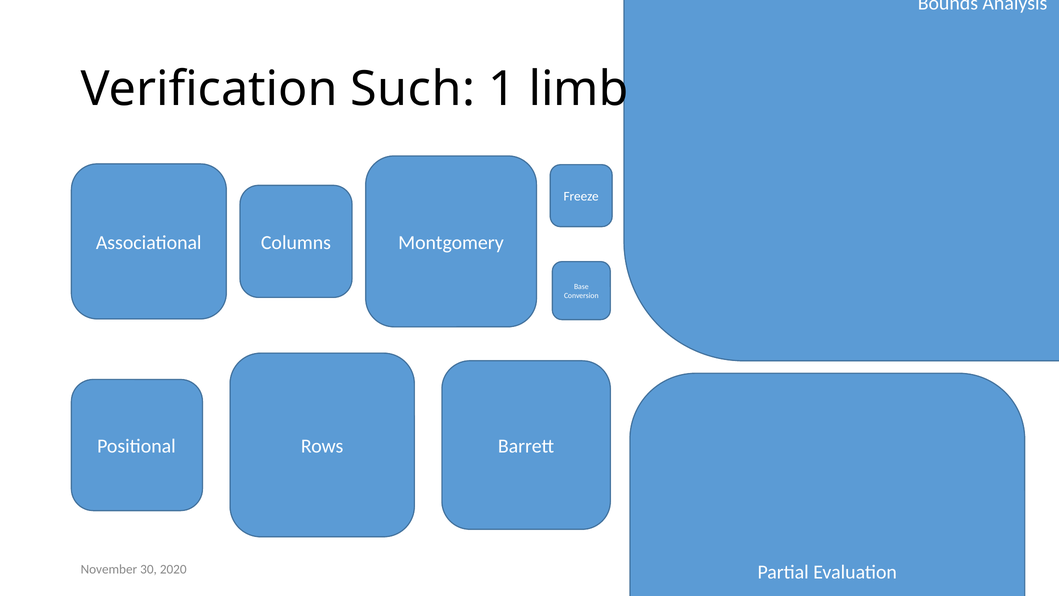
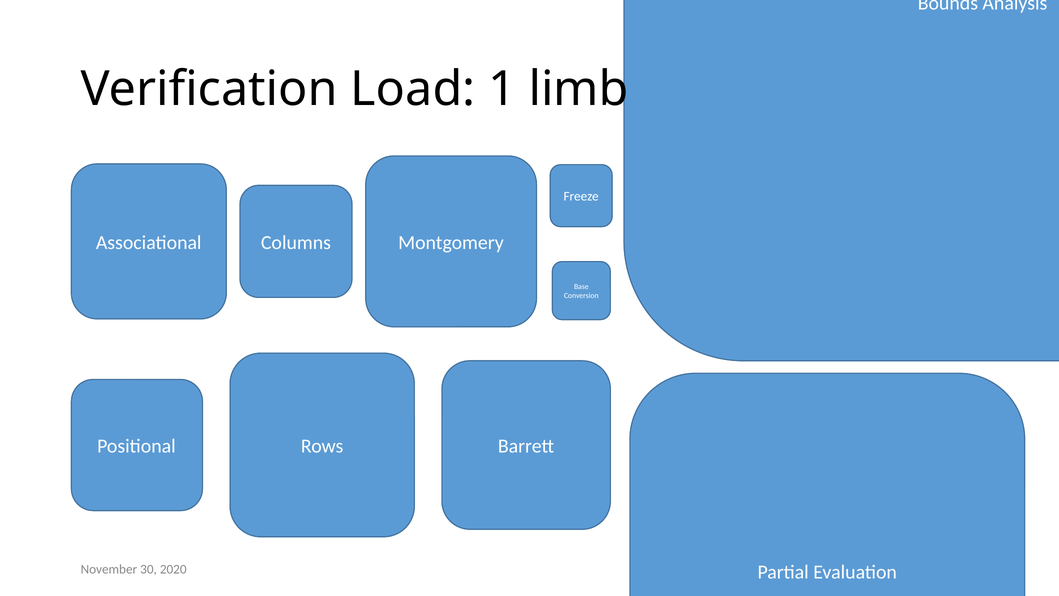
Such: Such -> Load
